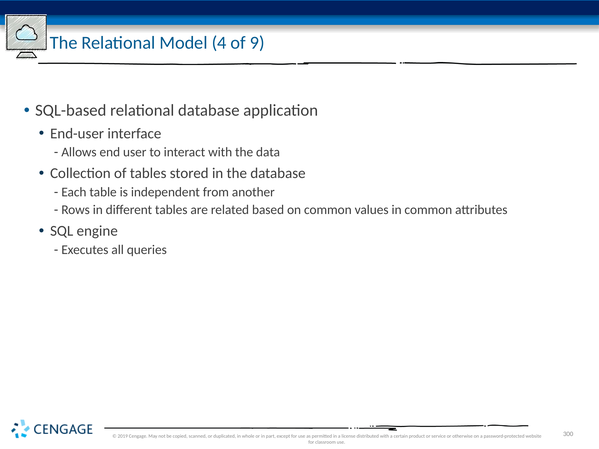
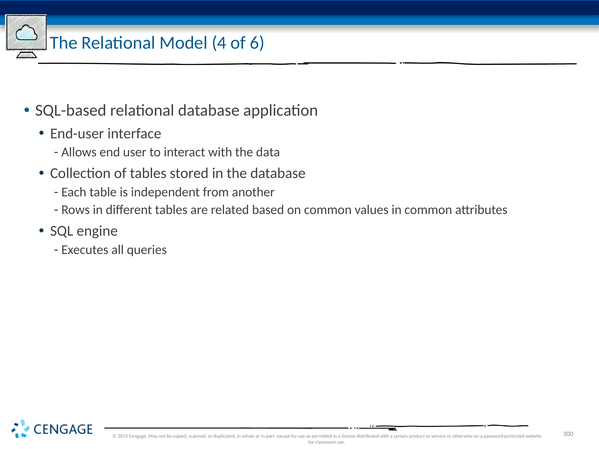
9: 9 -> 6
